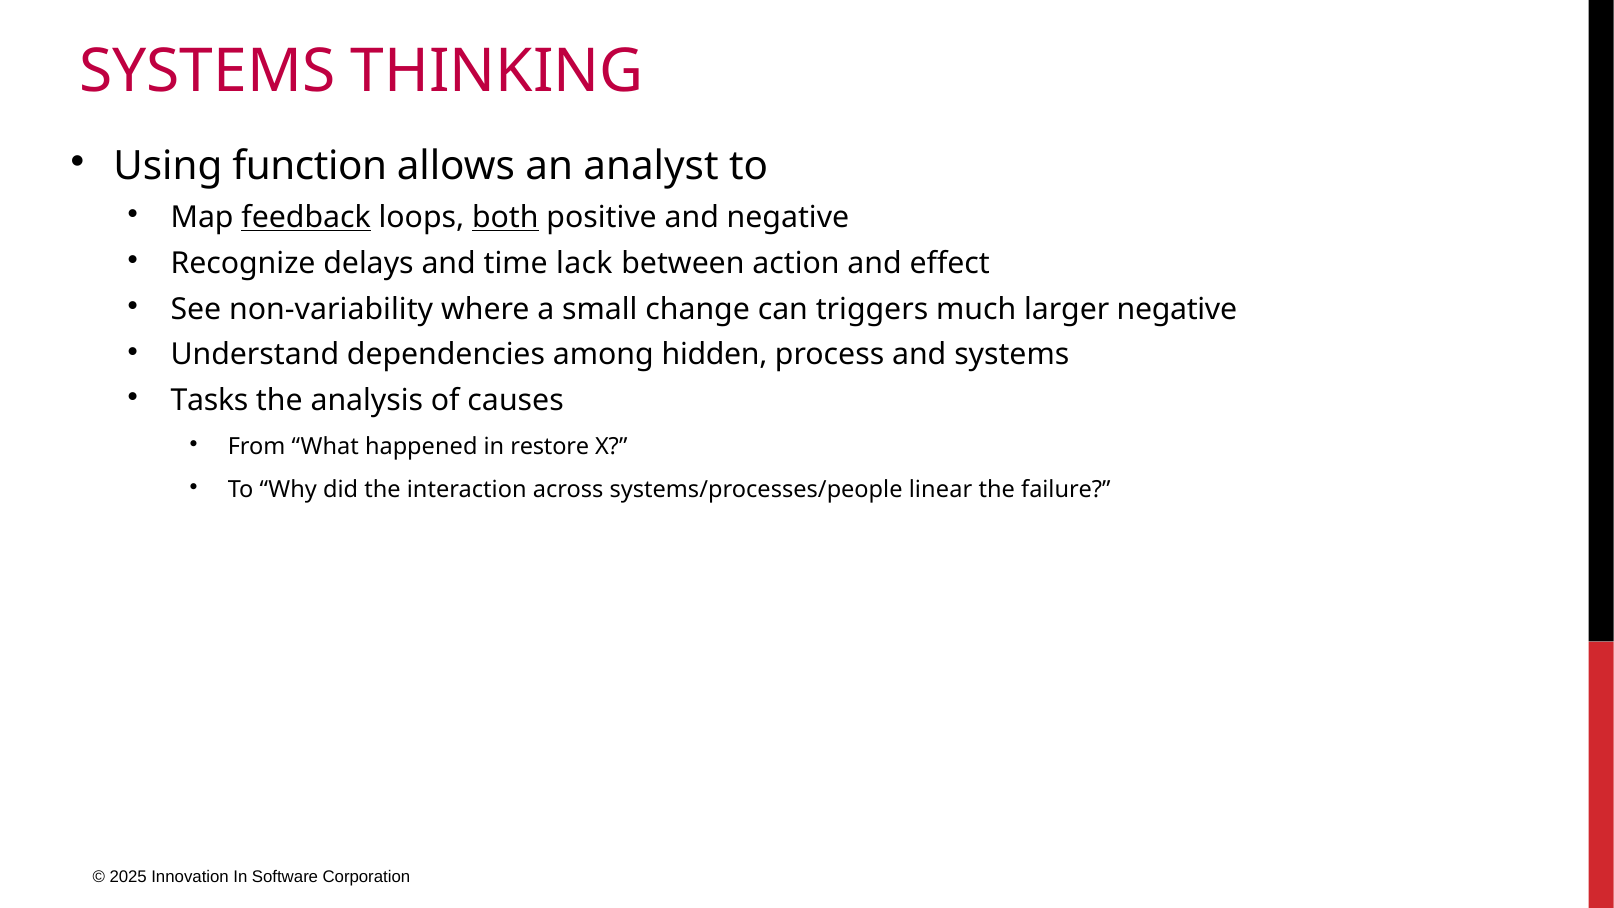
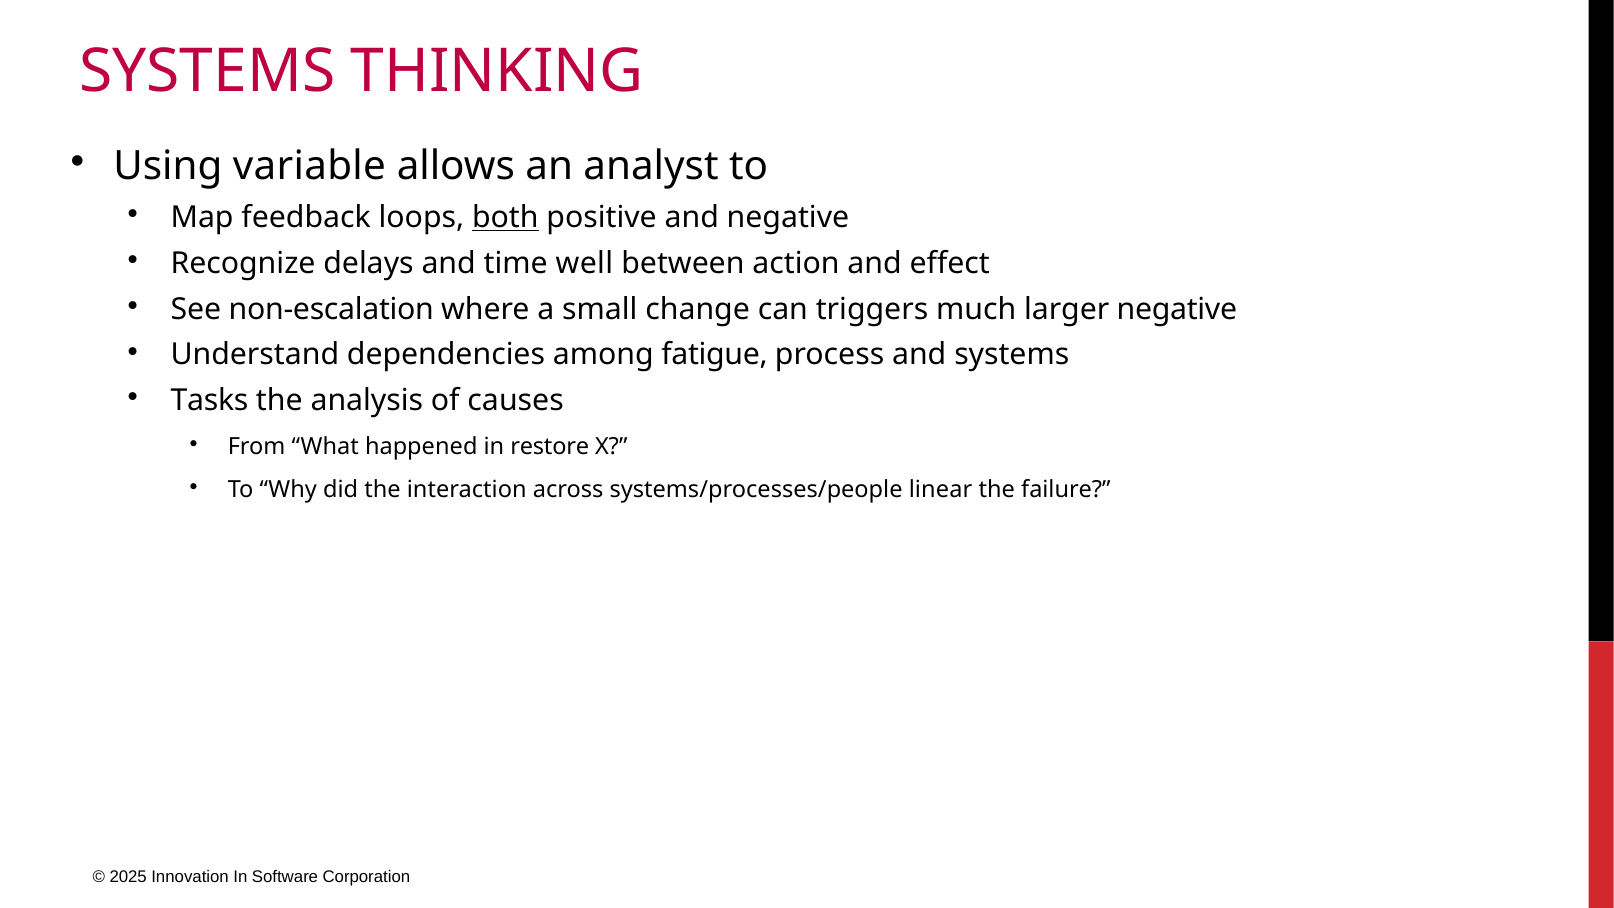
function: function -> variable
feedback underline: present -> none
lack: lack -> well
non-variability: non-variability -> non-escalation
hidden: hidden -> fatigue
